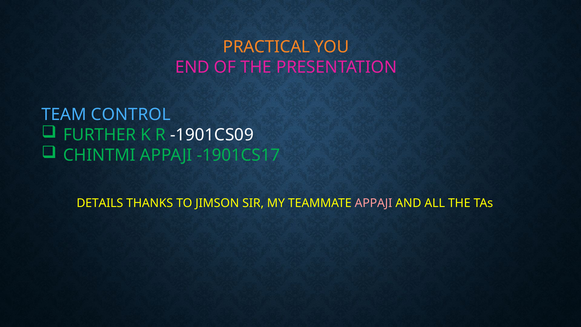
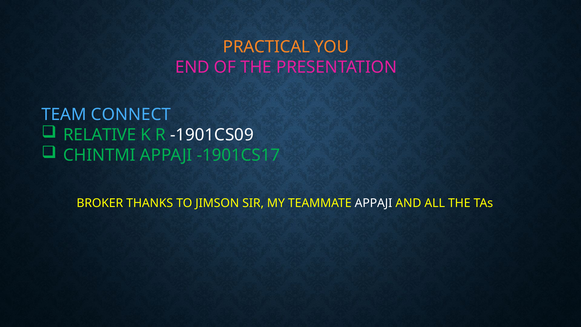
CONTROL: CONTROL -> CONNECT
FURTHER: FURTHER -> RELATIVE
DETAILS: DETAILS -> BROKER
APPAJI at (374, 203) colour: pink -> white
